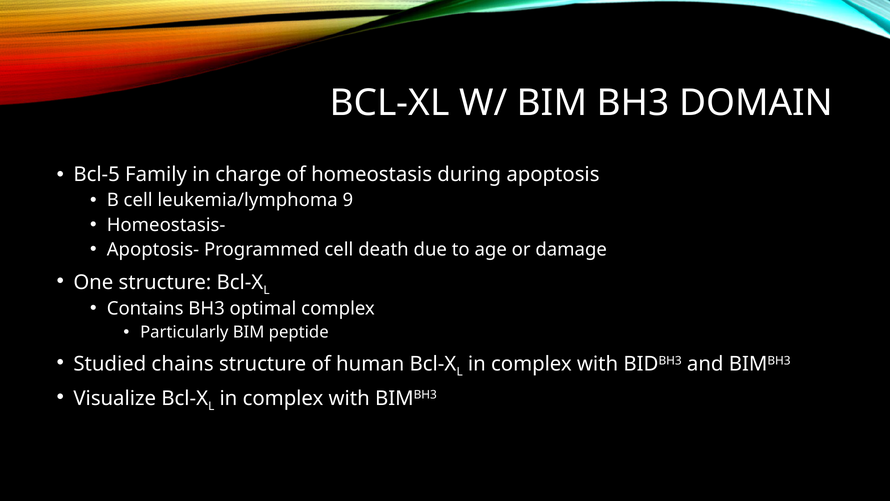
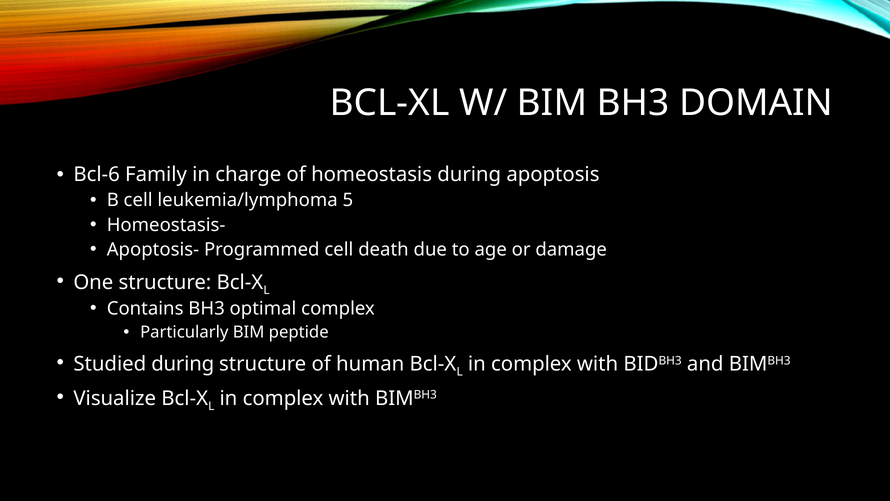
Bcl-5: Bcl-5 -> Bcl-6
9: 9 -> 5
Studied chains: chains -> during
